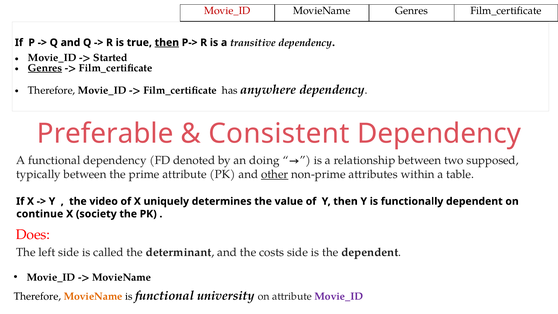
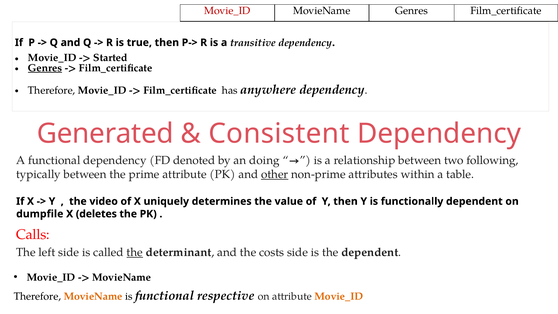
then at (167, 43) underline: present -> none
Preferable: Preferable -> Generated
supposed: supposed -> following
continue: continue -> dumpfile
society: society -> deletes
Does: Does -> Calls
the at (135, 252) underline: none -> present
university: university -> respective
Movie_ID at (339, 296) colour: purple -> orange
